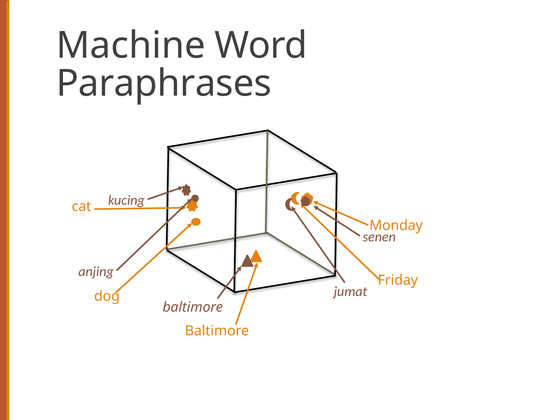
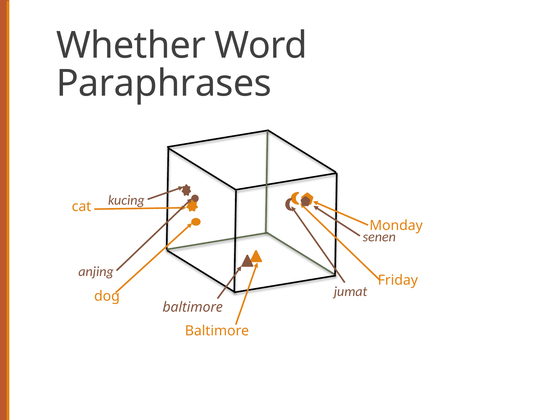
Machine: Machine -> Whether
